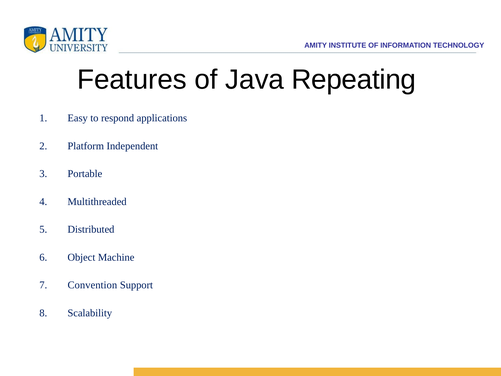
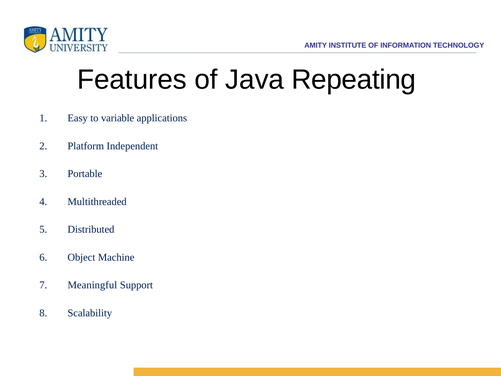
respond: respond -> variable
Convention: Convention -> Meaningful
